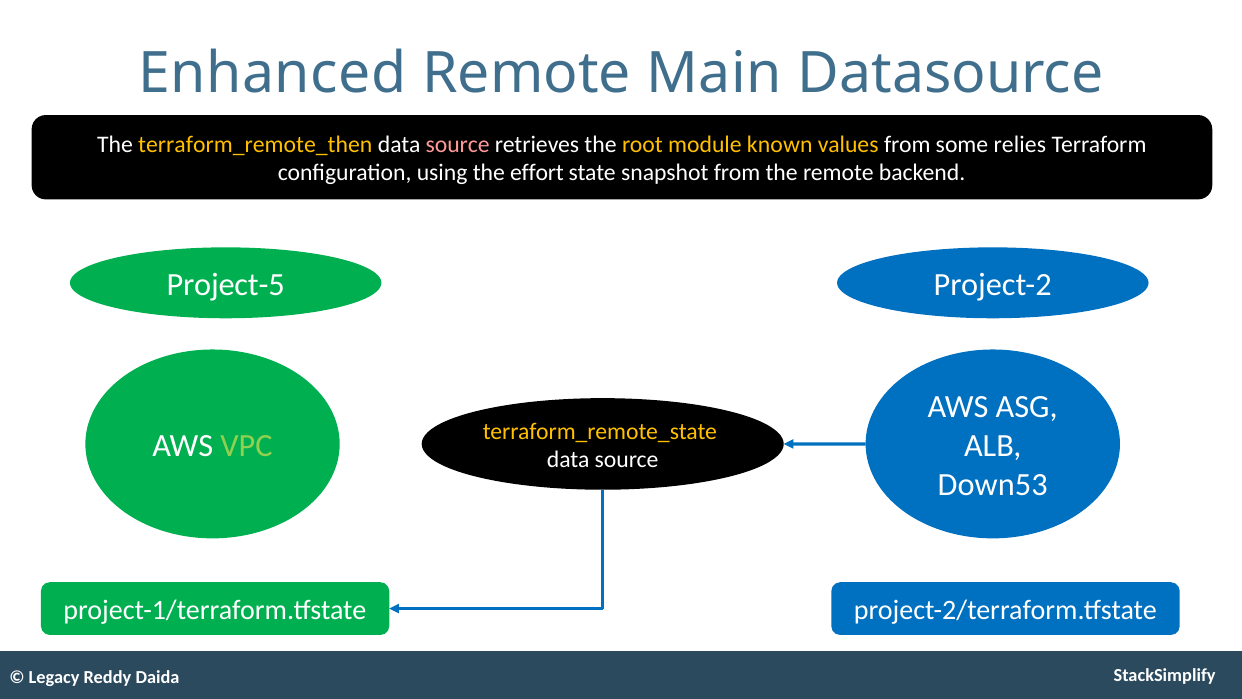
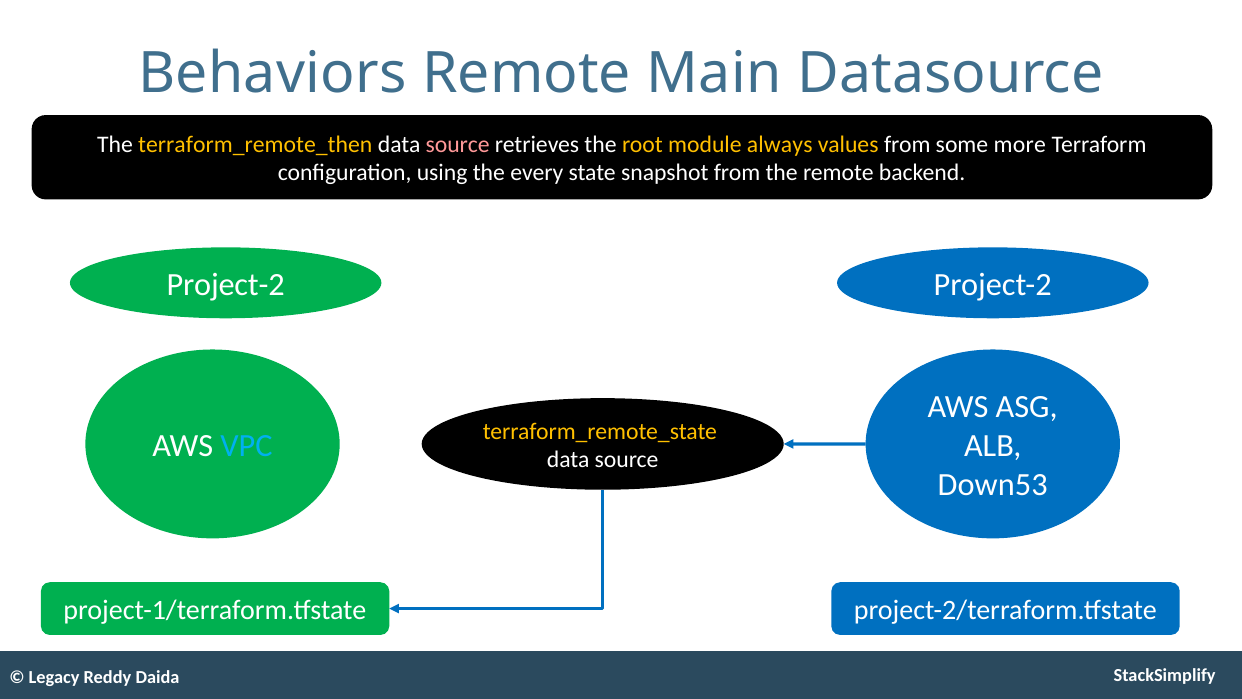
Enhanced: Enhanced -> Behaviors
known: known -> always
relies: relies -> more
effort: effort -> every
Project-5 at (226, 285): Project-5 -> Project-2
VPC colour: light green -> light blue
